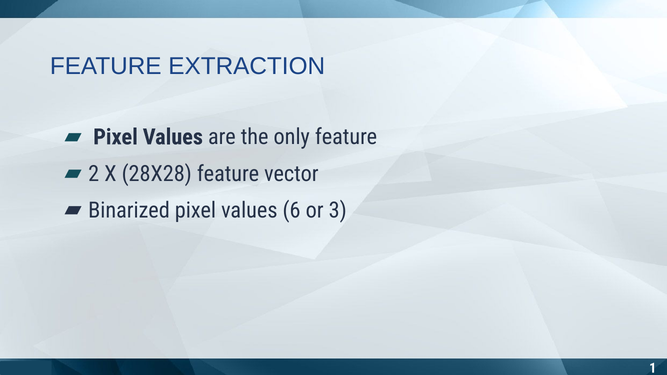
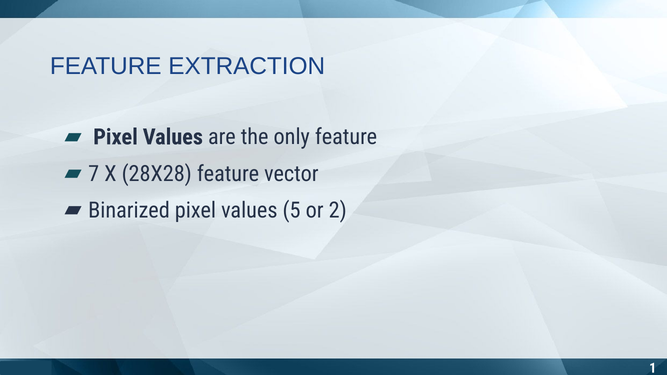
2: 2 -> 7
6: 6 -> 5
3: 3 -> 2
